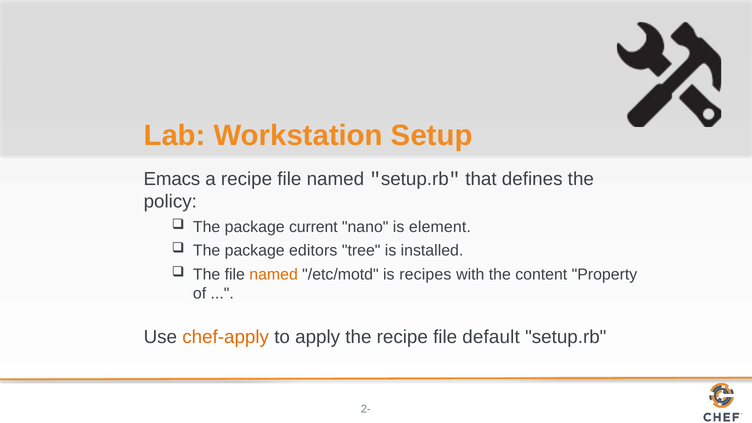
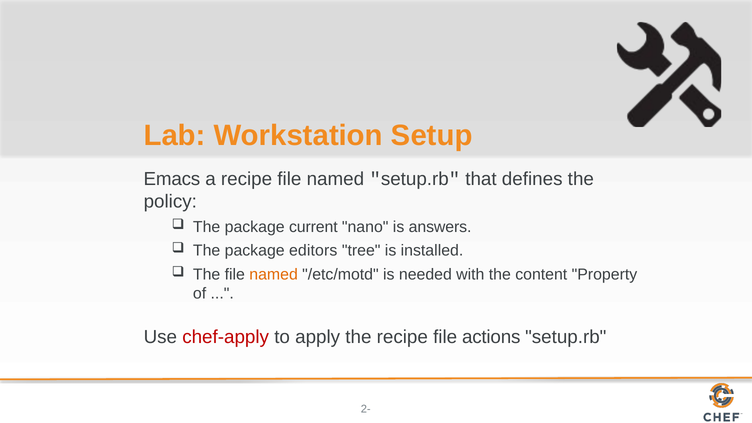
element: element -> answers
recipes: recipes -> needed
chef-apply colour: orange -> red
default: default -> actions
